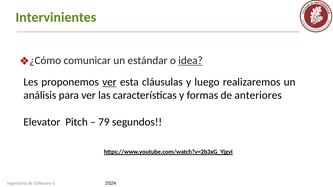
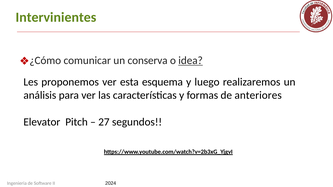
estándar: estándar -> conserva
ver at (109, 82) underline: present -> none
cláusulas: cláusulas -> esquema
79: 79 -> 27
